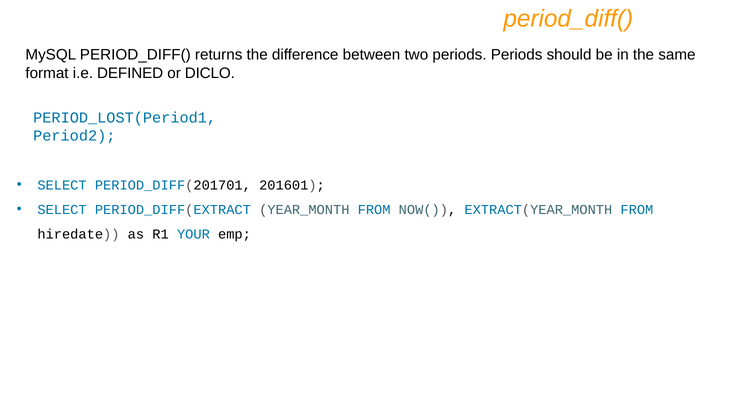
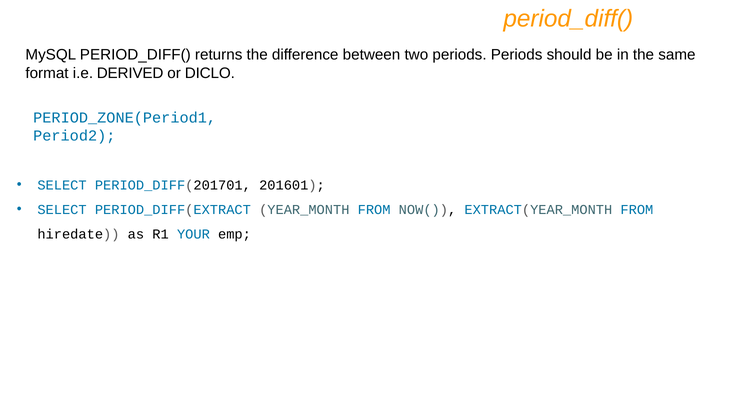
DEFINED: DEFINED -> DERIVED
PERIOD_LOST(Period1: PERIOD_LOST(Period1 -> PERIOD_ZONE(Period1
